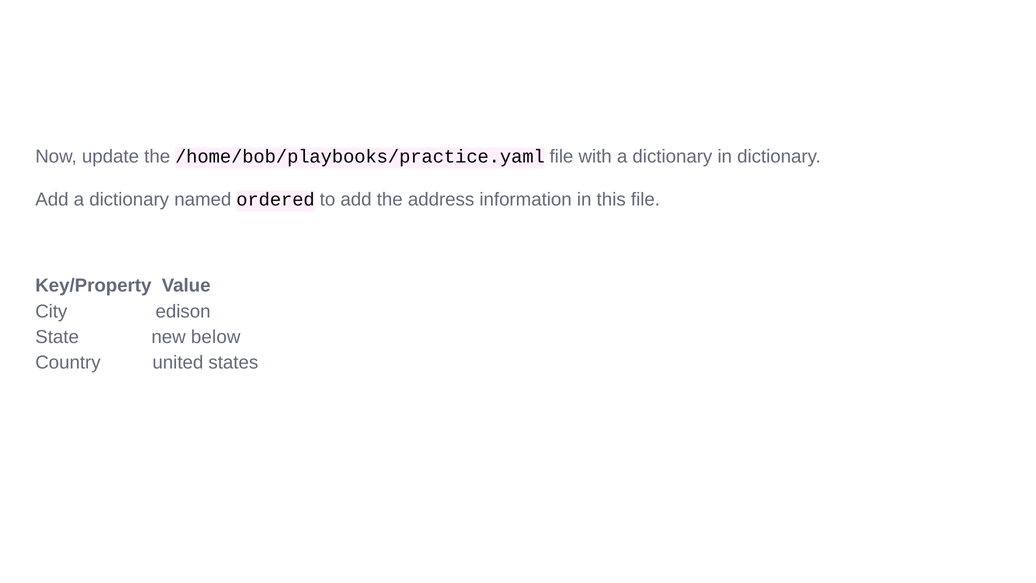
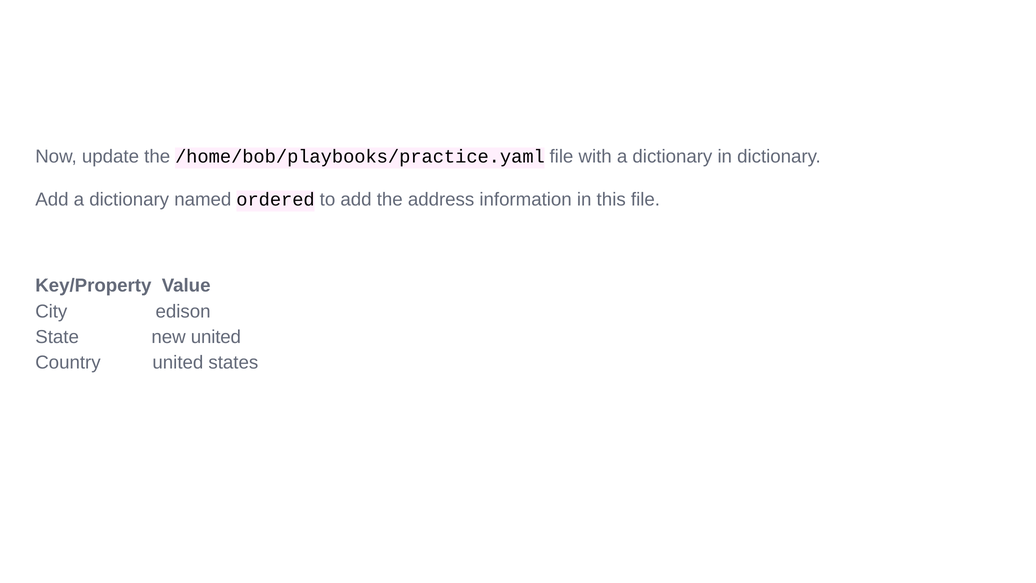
new below: below -> united
